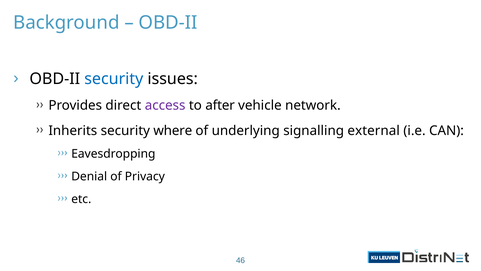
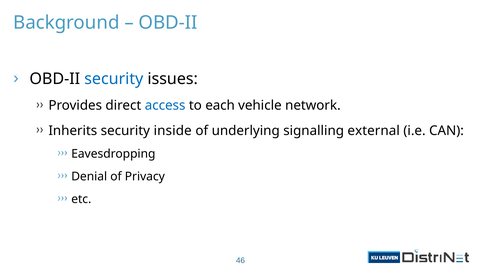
access colour: purple -> blue
after: after -> each
where: where -> inside
